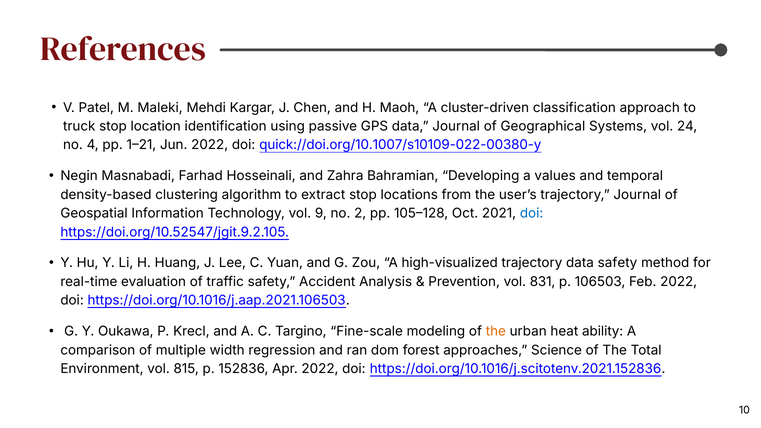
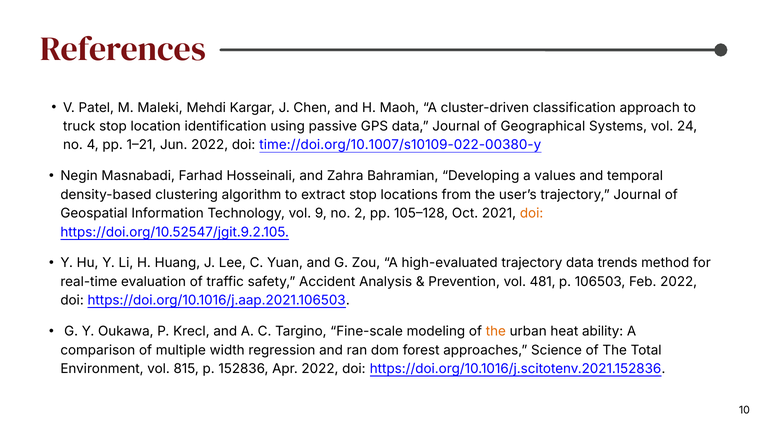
quick://doi.org/10.1007/s10109-022-00380-y: quick://doi.org/10.1007/s10109-022-00380-y -> time://doi.org/10.1007/s10109-022-00380-y
doi at (532, 214) colour: blue -> orange
high-visualized: high-visualized -> high-evaluated
data safety: safety -> trends
831: 831 -> 481
